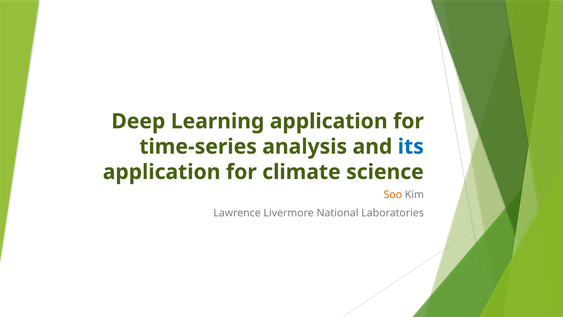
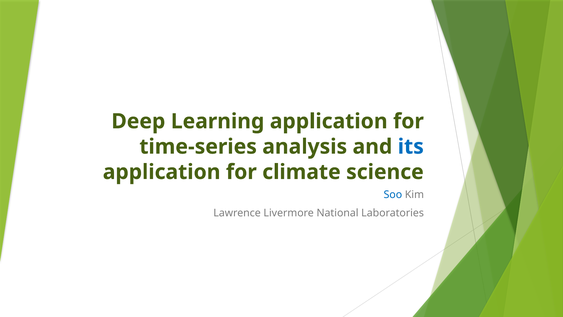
Soo colour: orange -> blue
